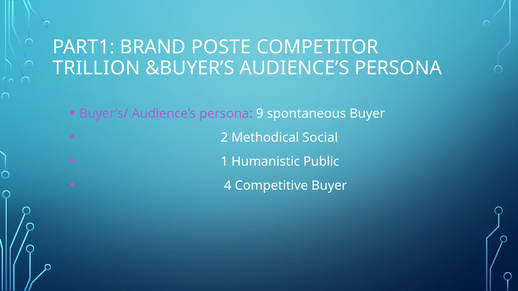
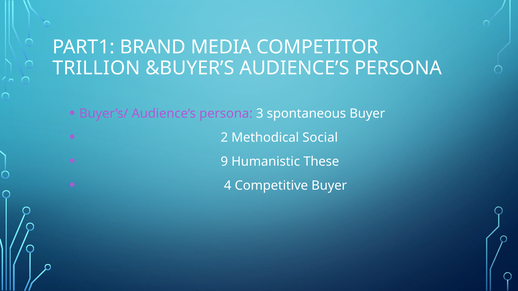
POSTE: POSTE -> MEDIA
9: 9 -> 3
1: 1 -> 9
Public: Public -> These
